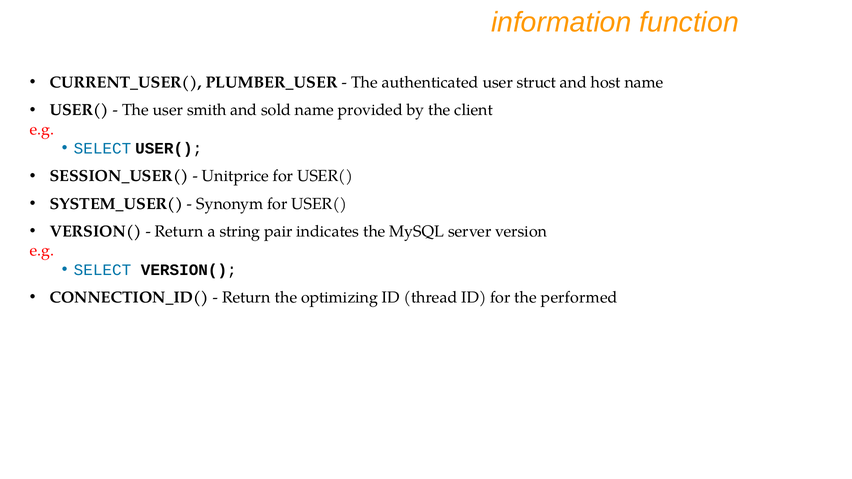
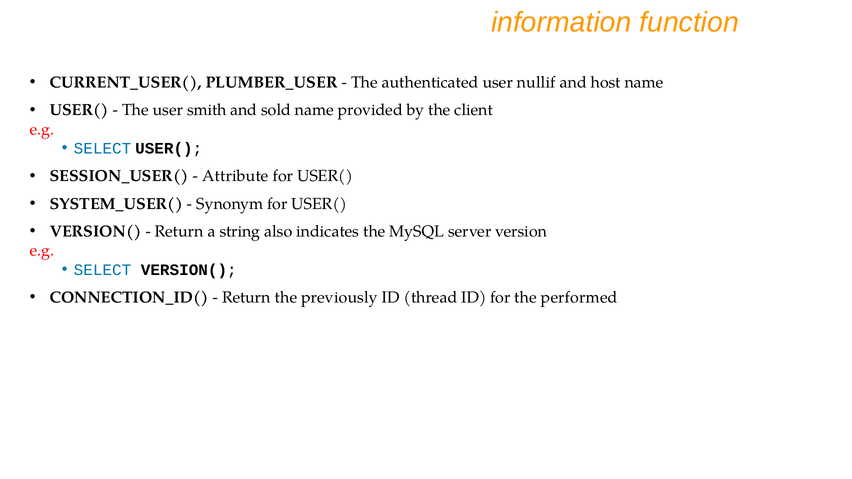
struct: struct -> nullif
Unitprice: Unitprice -> Attribute
pair: pair -> also
optimizing: optimizing -> previously
